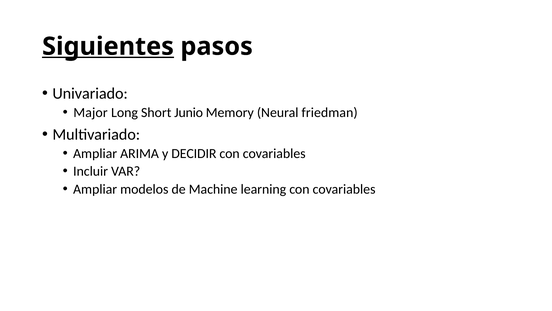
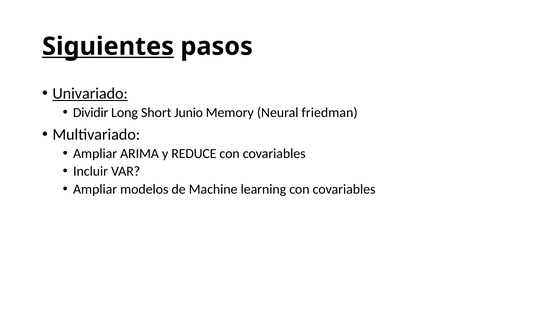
Univariado underline: none -> present
Major: Major -> Dividir
DECIDIR: DECIDIR -> REDUCE
